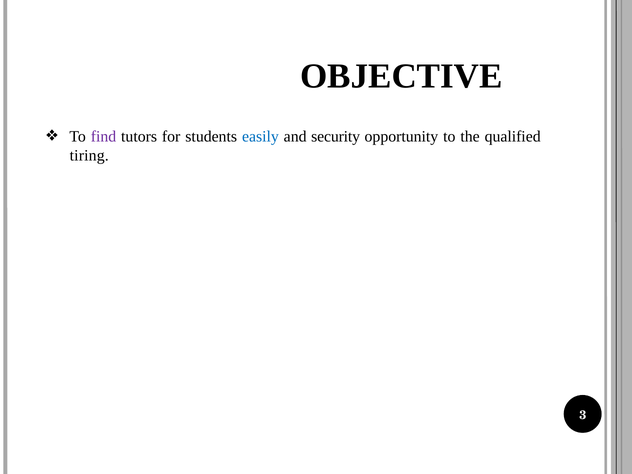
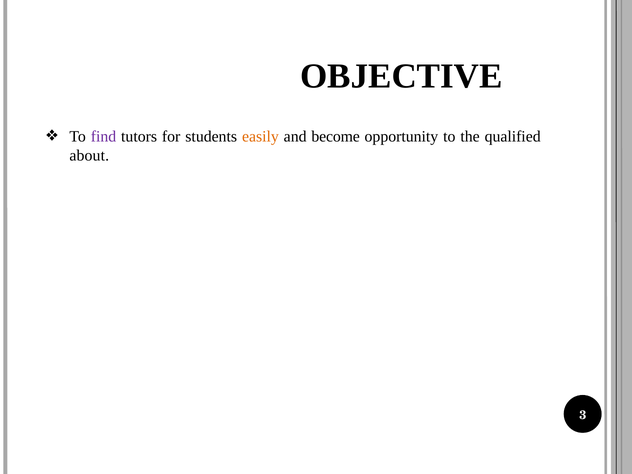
easily colour: blue -> orange
security: security -> become
tiring: tiring -> about
